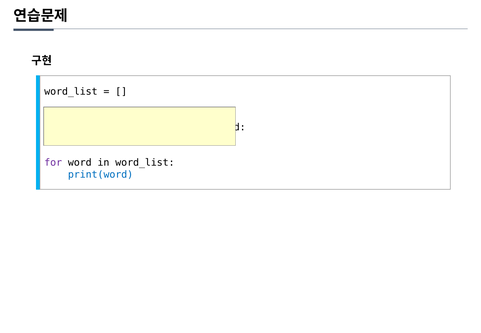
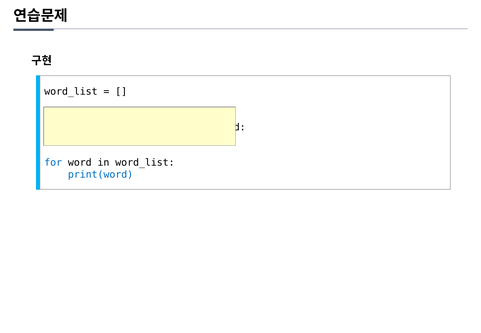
for at (53, 163) colour: purple -> blue
